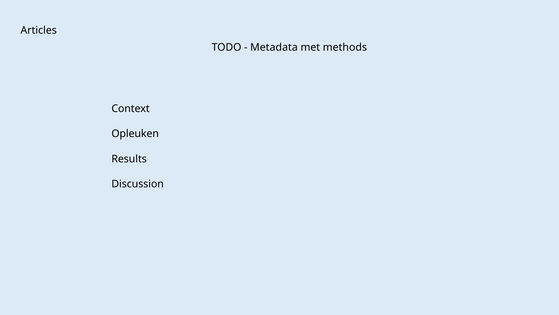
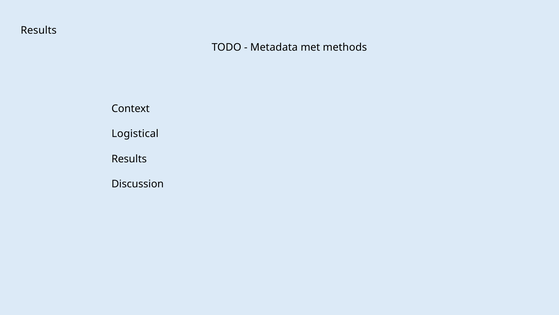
Articles at (39, 30): Articles -> Results
Opleuken: Opleuken -> Logistical
